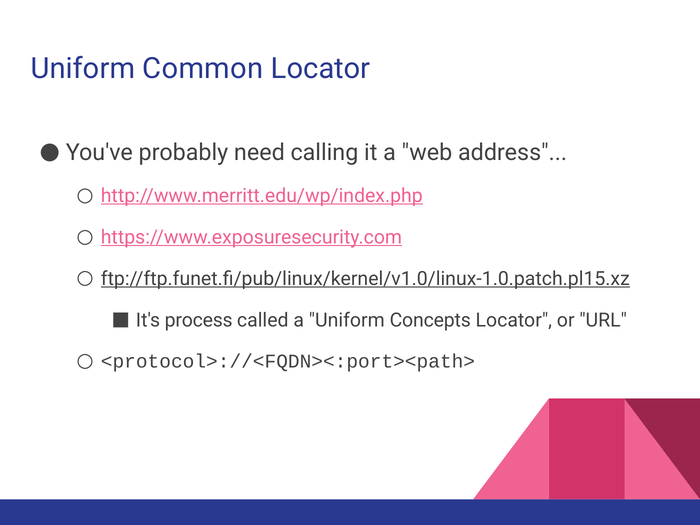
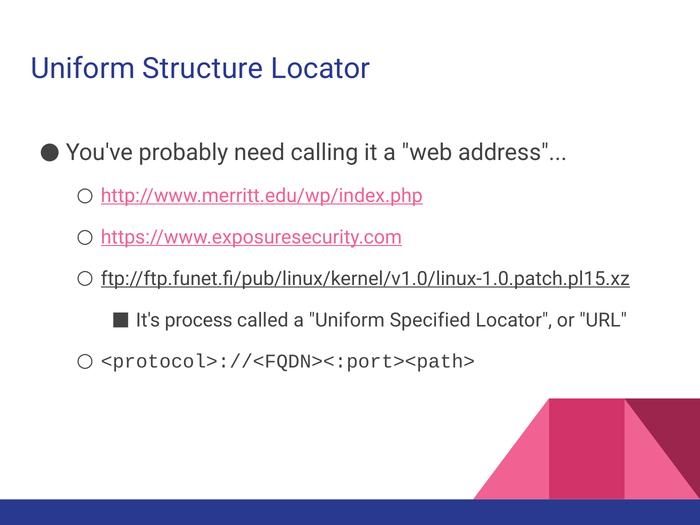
Common: Common -> Structure
Concepts: Concepts -> Specified
